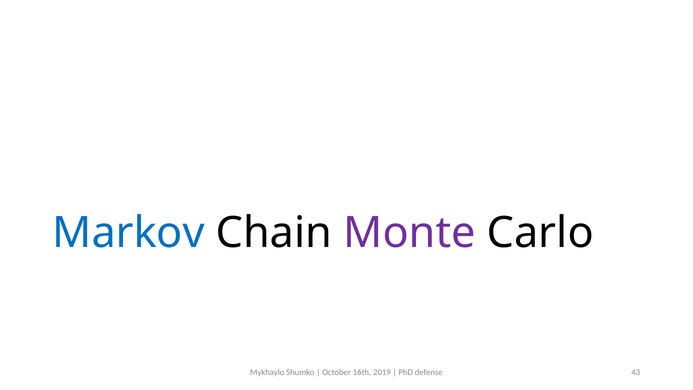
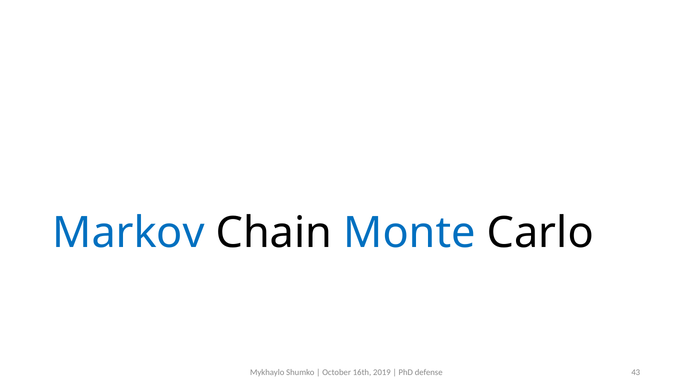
Monte colour: purple -> blue
